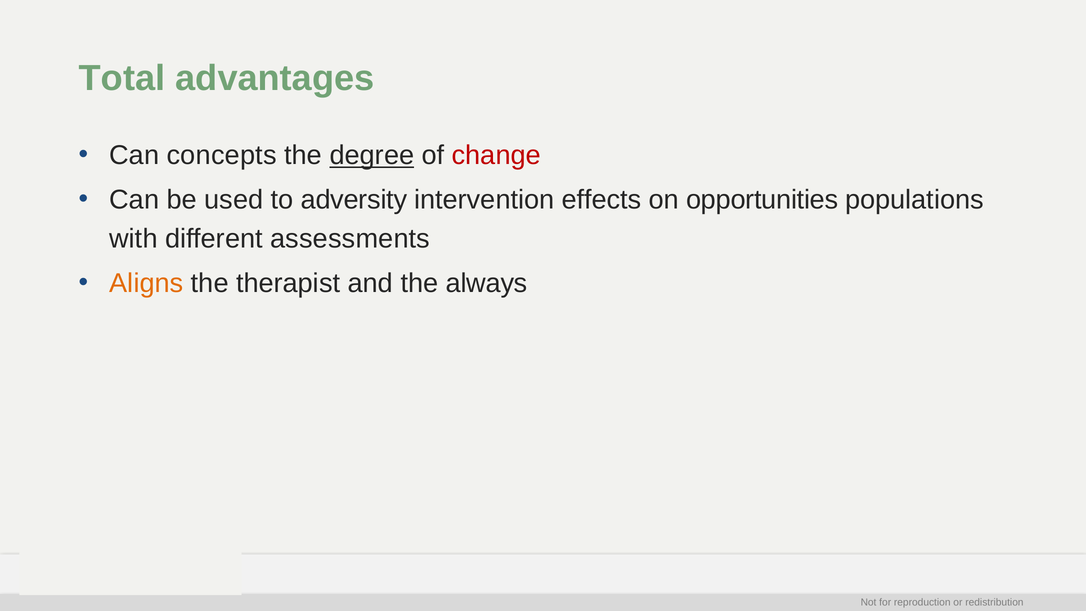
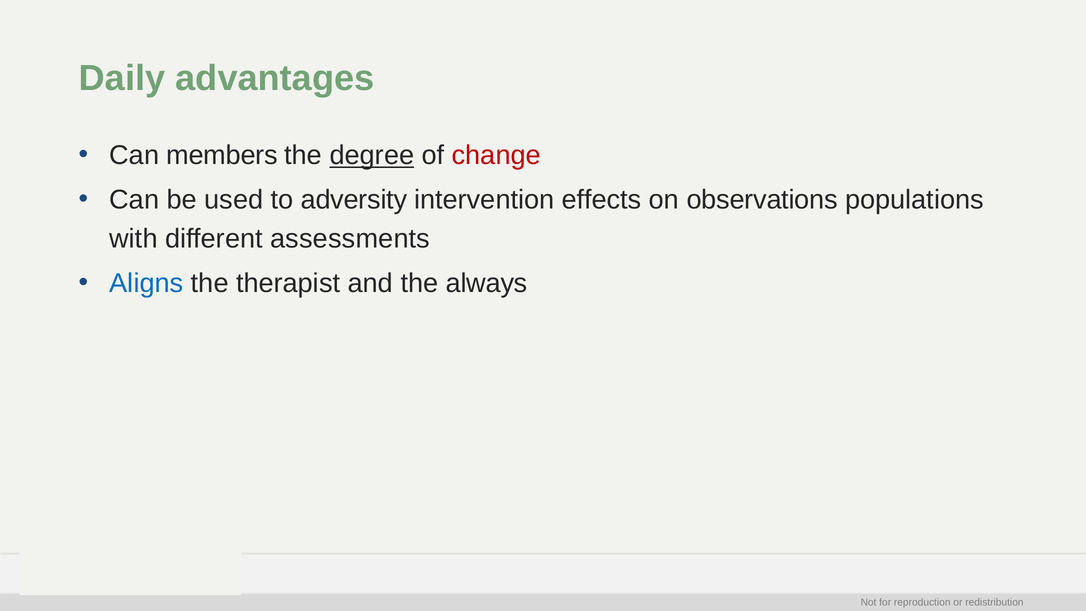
Total: Total -> Daily
concepts: concepts -> members
opportunities: opportunities -> observations
Aligns colour: orange -> blue
